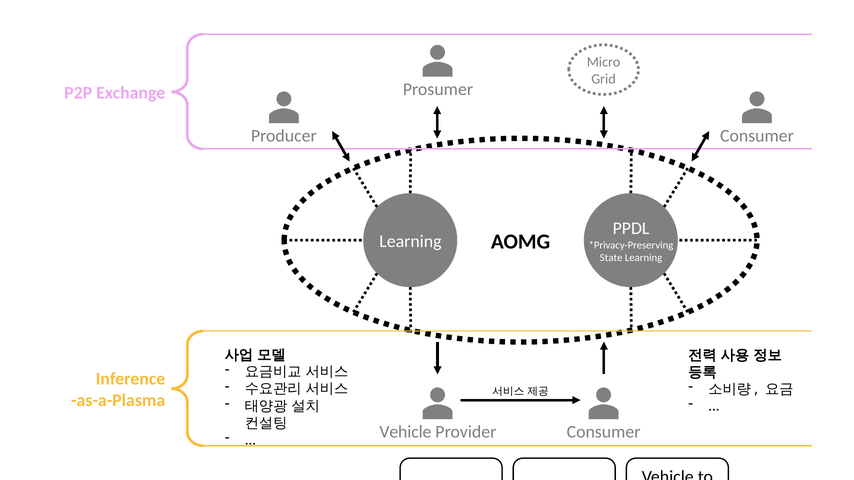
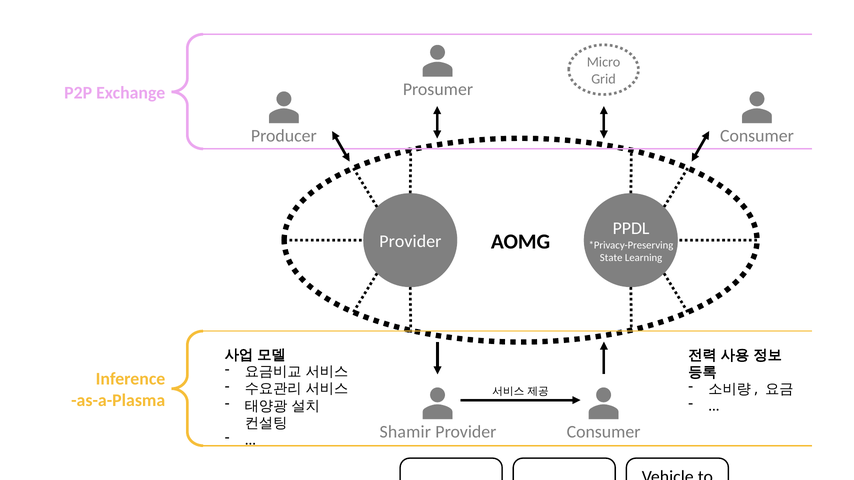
Learning at (410, 242): Learning -> Provider
Vehicle at (405, 432): Vehicle -> Shamir
